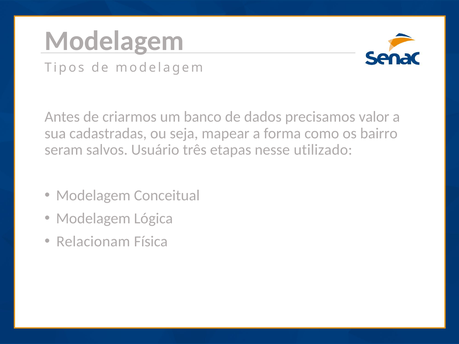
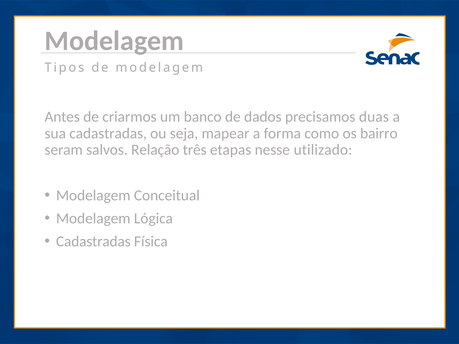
valor: valor -> duas
Usuário: Usuário -> Relação
Relacionam at (93, 241): Relacionam -> Cadastradas
